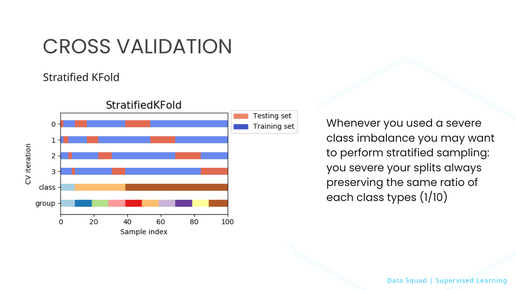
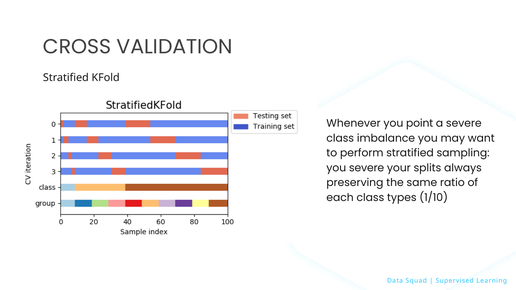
used: used -> point
